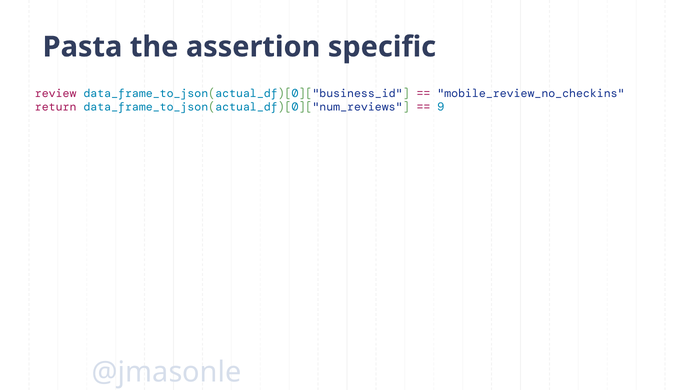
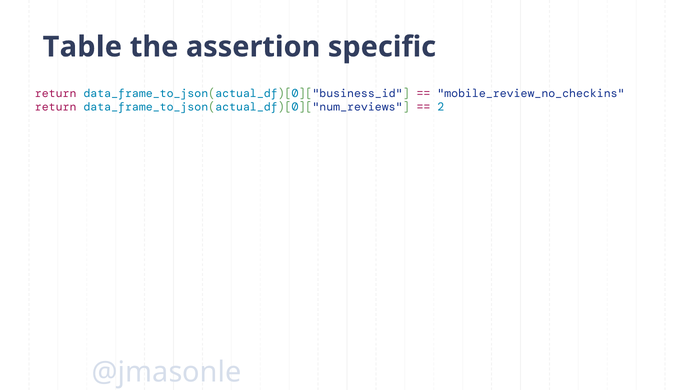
Pasta: Pasta -> Table
review at (56, 93): review -> return
9: 9 -> 2
